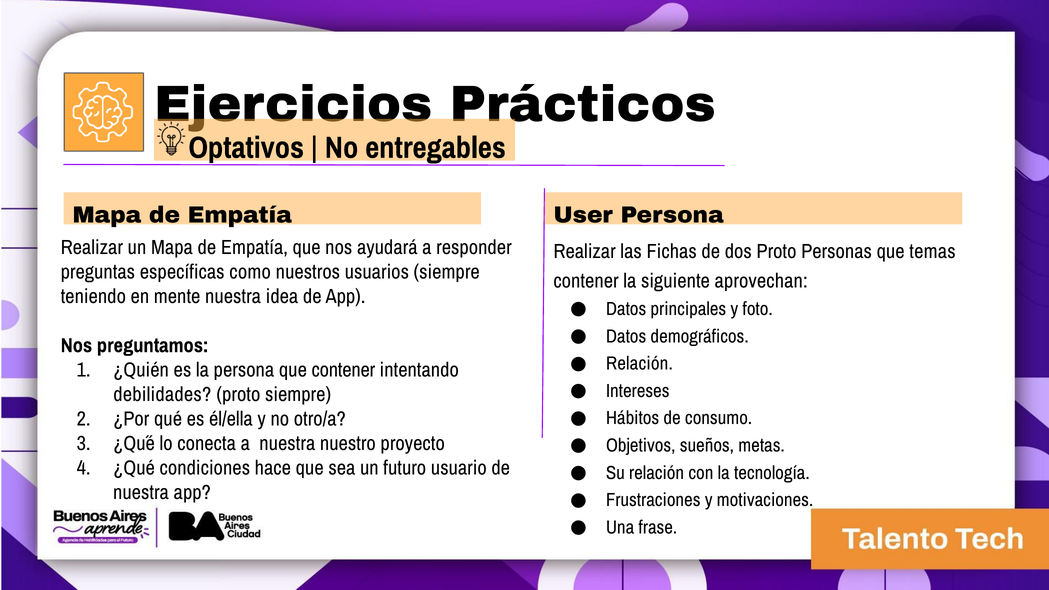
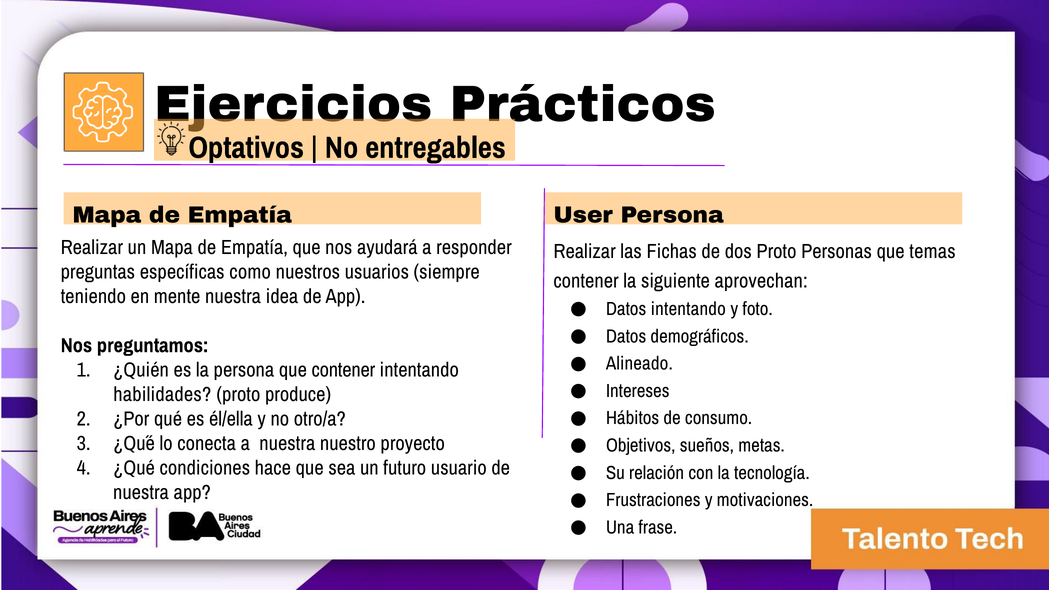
Datos principales: principales -> intentando
Relación at (639, 364): Relación -> Alineado
debilidades: debilidades -> habilidades
proto siempre: siempre -> produce
